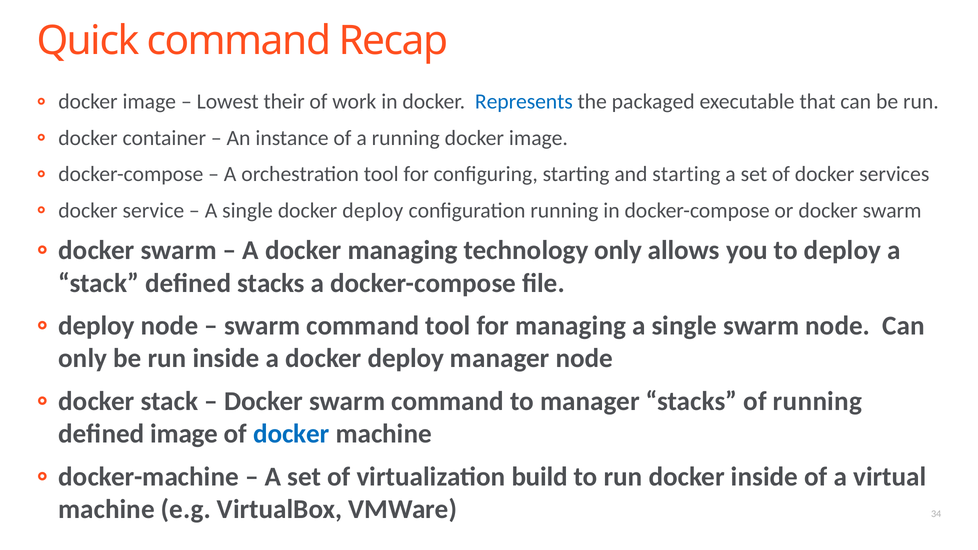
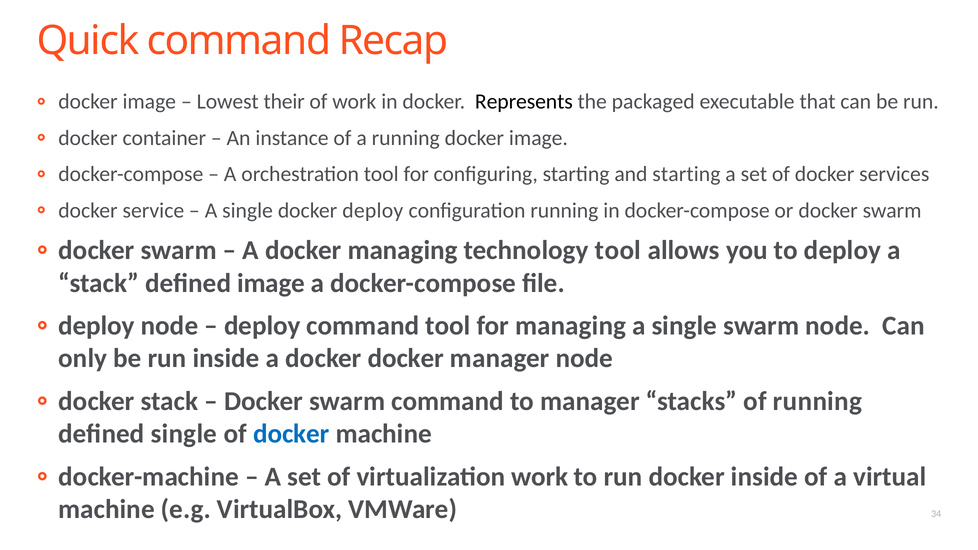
Represents colour: blue -> black
technology only: only -> tool
defined stacks: stacks -> image
swarm at (262, 326): swarm -> deploy
a docker deploy: deploy -> docker
defined image: image -> single
virtualization build: build -> work
